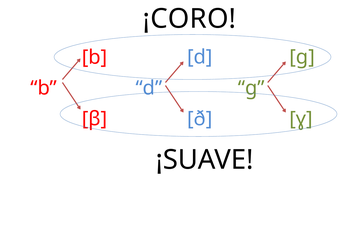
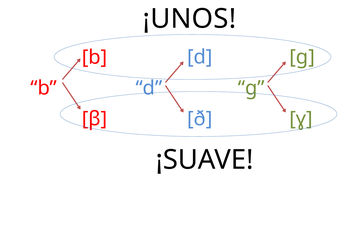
¡CORO: ¡CORO -> ¡UNOS
